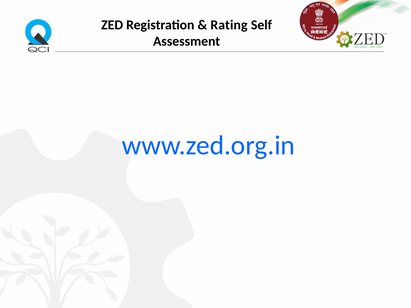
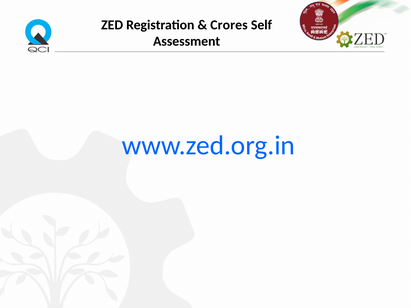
Rating: Rating -> Crores
